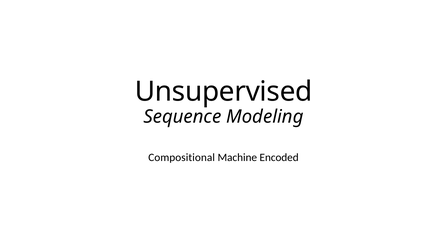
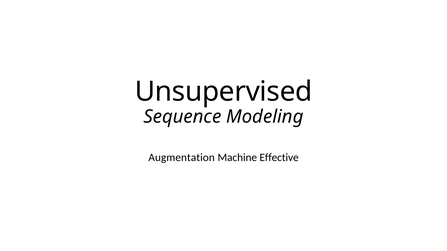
Compositional: Compositional -> Augmentation
Encoded: Encoded -> Effective
